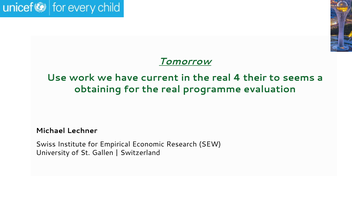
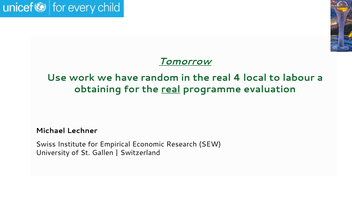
current: current -> random
their: their -> local
seems: seems -> labour
real at (171, 89) underline: none -> present
